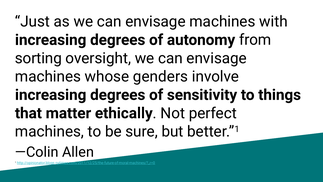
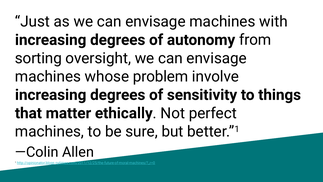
genders: genders -> problem
